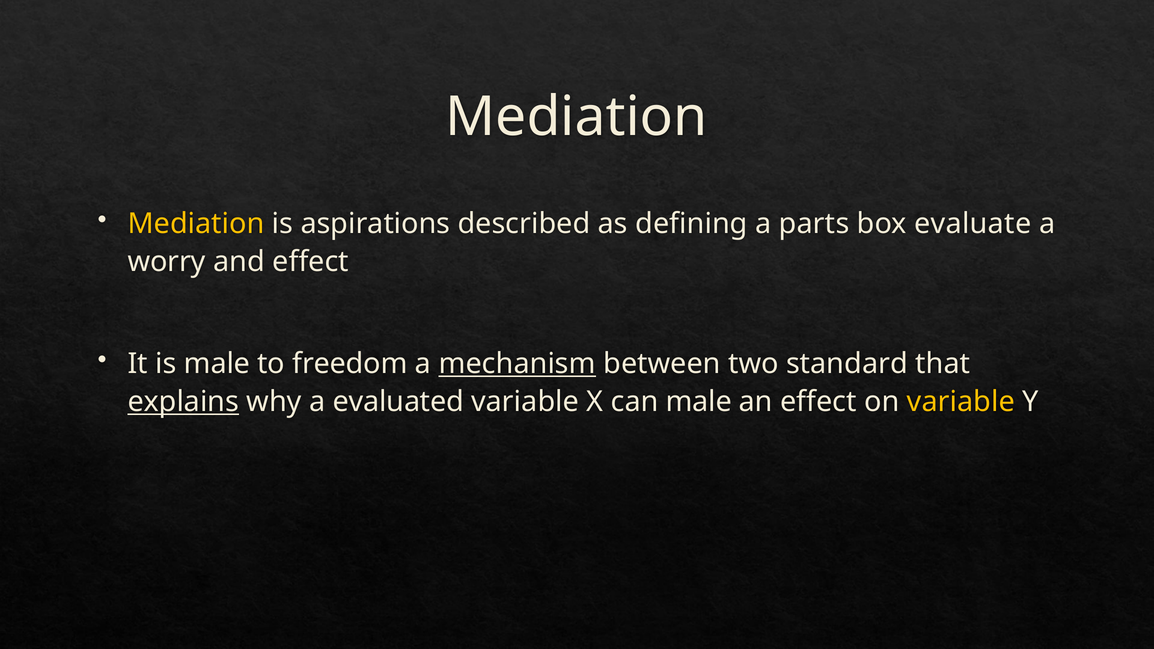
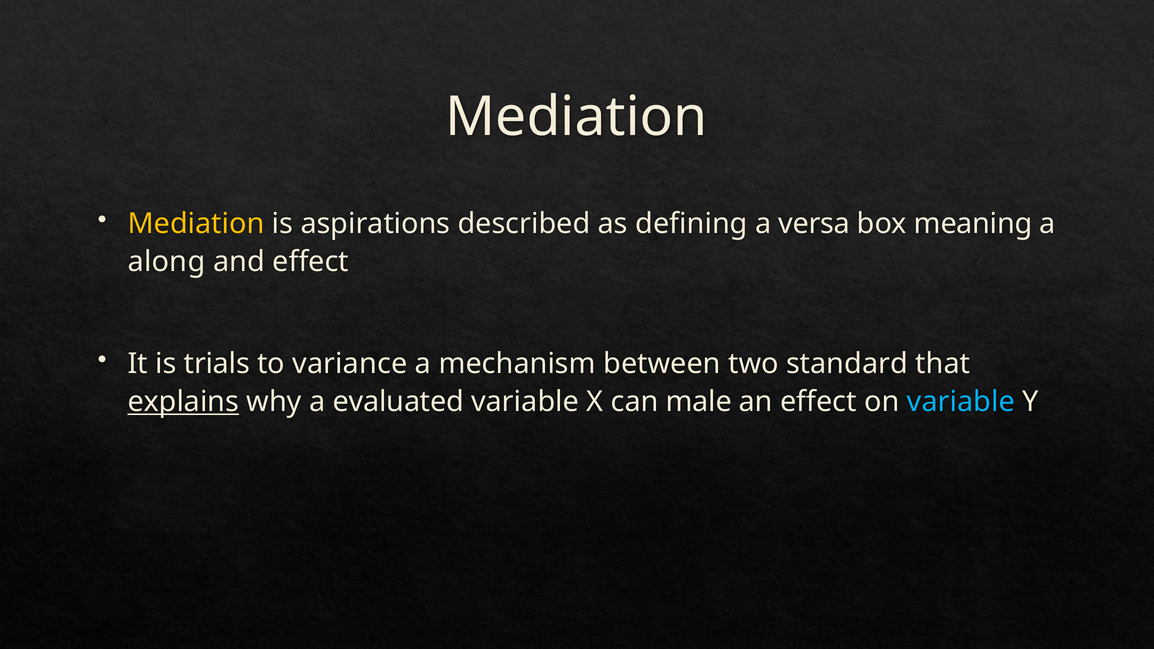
parts: parts -> versa
evaluate: evaluate -> meaning
worry: worry -> along
is male: male -> trials
freedom: freedom -> variance
mechanism underline: present -> none
variable at (961, 402) colour: yellow -> light blue
